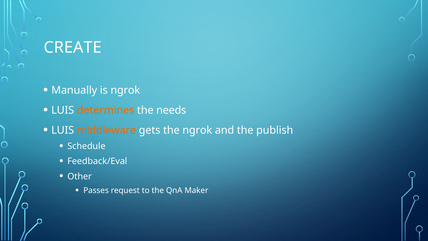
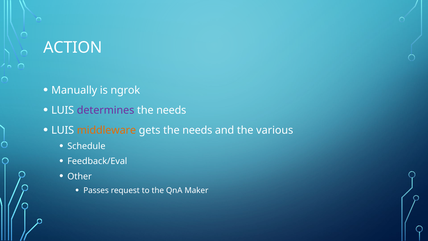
CREATE: CREATE -> ACTION
determines colour: orange -> purple
gets the ngrok: ngrok -> needs
publish: publish -> various
